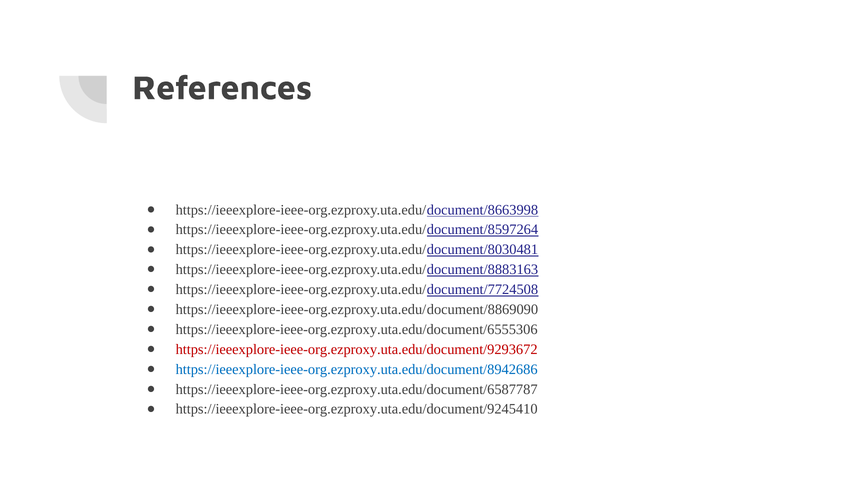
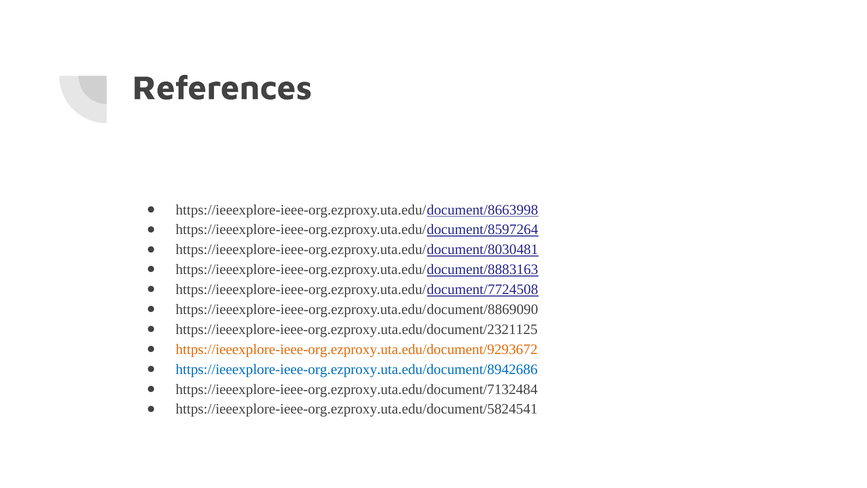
https://ieeexplore-ieee-org.ezproxy.uta.edu/document/6555306: https://ieeexplore-ieee-org.ezproxy.uta.edu/document/6555306 -> https://ieeexplore-ieee-org.ezproxy.uta.edu/document/2321125
https://ieeexplore-ieee-org.ezproxy.uta.edu/document/9293672 colour: red -> orange
https://ieeexplore-ieee-org.ezproxy.uta.edu/document/6587787: https://ieeexplore-ieee-org.ezproxy.uta.edu/document/6587787 -> https://ieeexplore-ieee-org.ezproxy.uta.edu/document/7132484
https://ieeexplore-ieee-org.ezproxy.uta.edu/document/9245410: https://ieeexplore-ieee-org.ezproxy.uta.edu/document/9245410 -> https://ieeexplore-ieee-org.ezproxy.uta.edu/document/5824541
